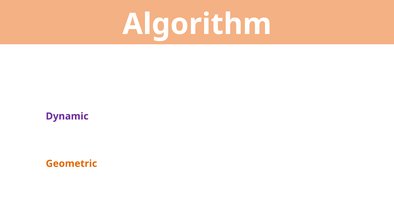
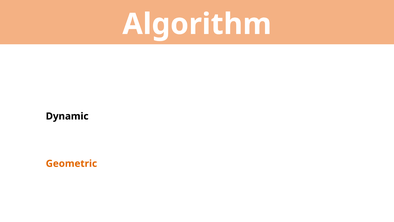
Dynamic colour: purple -> black
